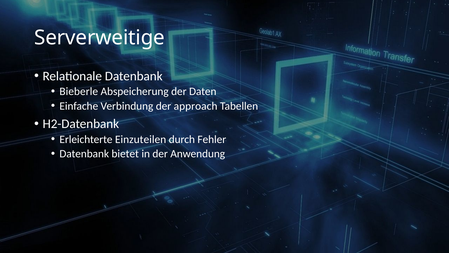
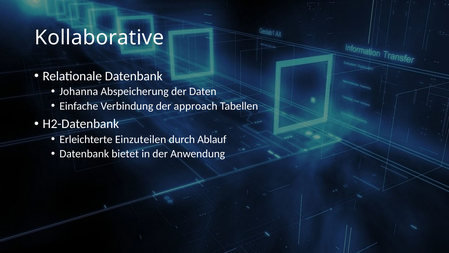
Serverweitige: Serverweitige -> Kollaborative
Bieberle: Bieberle -> Johanna
Fehler: Fehler -> Ablauf
